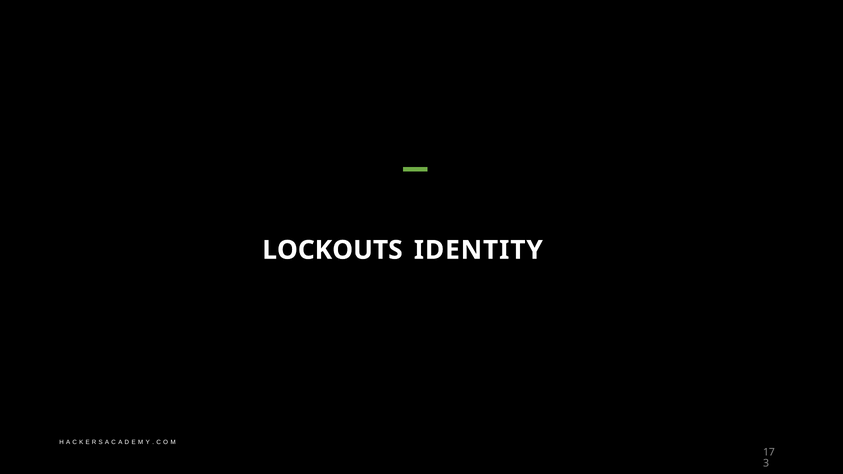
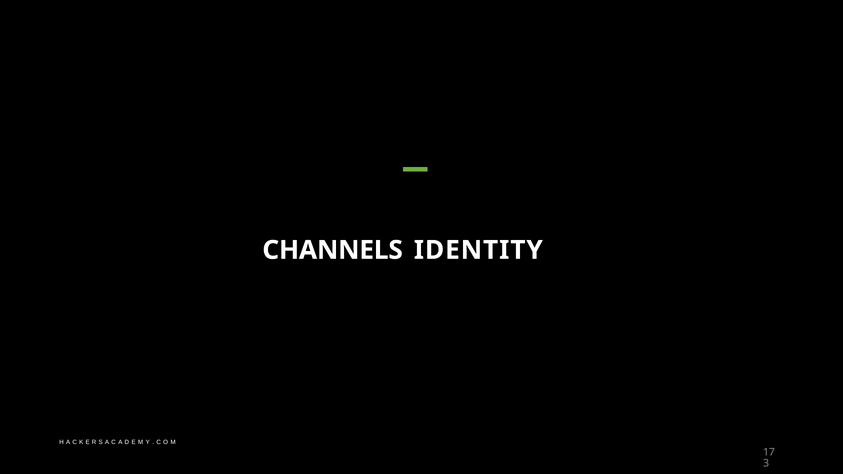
LOCKOUTS: LOCKOUTS -> CHANNELS
